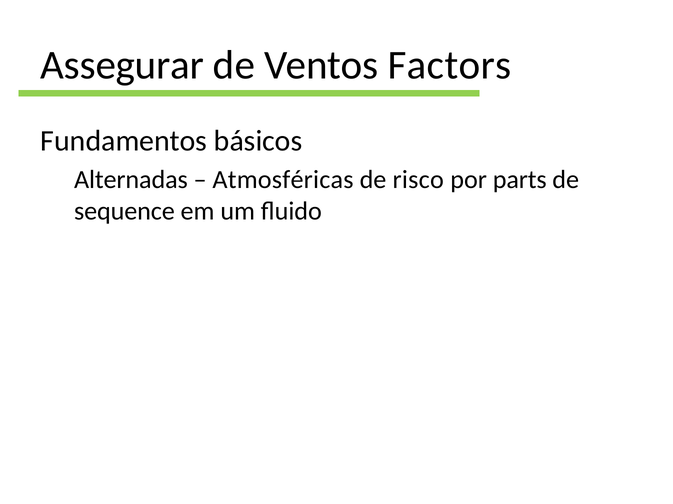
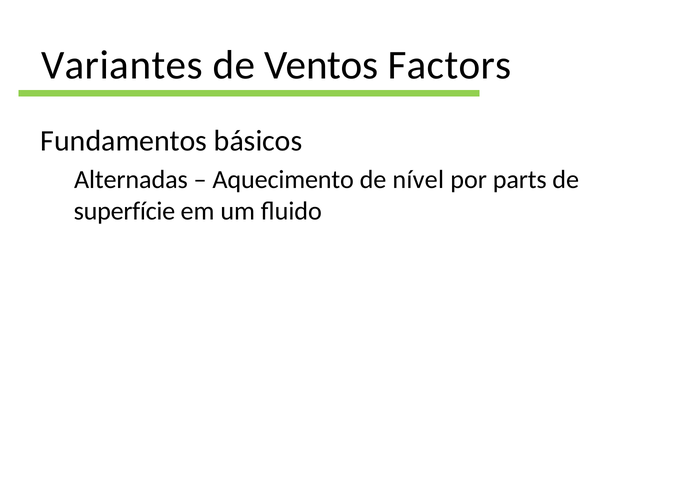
Assegurar: Assegurar -> Variantes
Atmosféricas: Atmosféricas -> Aquecimento
risco: risco -> nível
sequence: sequence -> superfície
